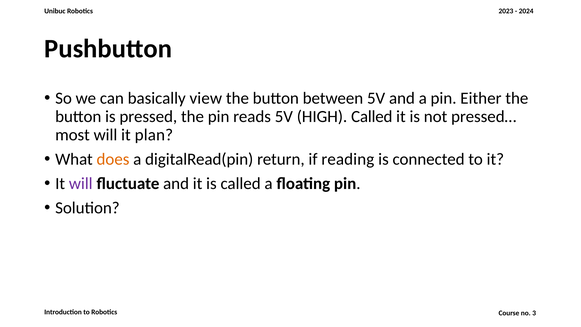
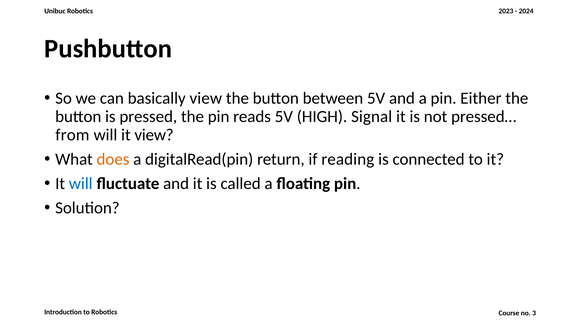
HIGH Called: Called -> Signal
most: most -> from
it plan: plan -> view
will at (81, 183) colour: purple -> blue
